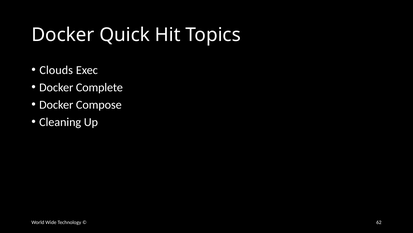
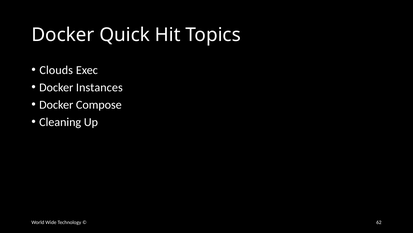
Complete: Complete -> Instances
